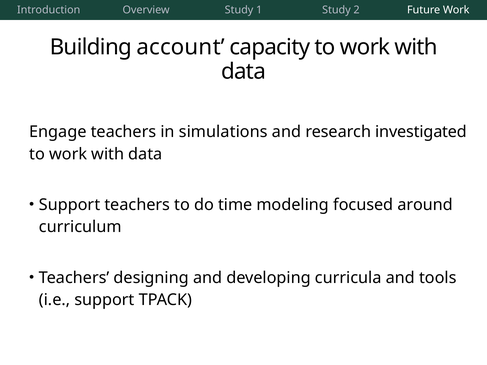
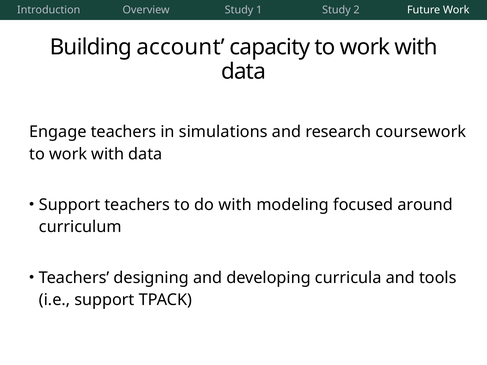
investigated: investigated -> coursework
do time: time -> with
